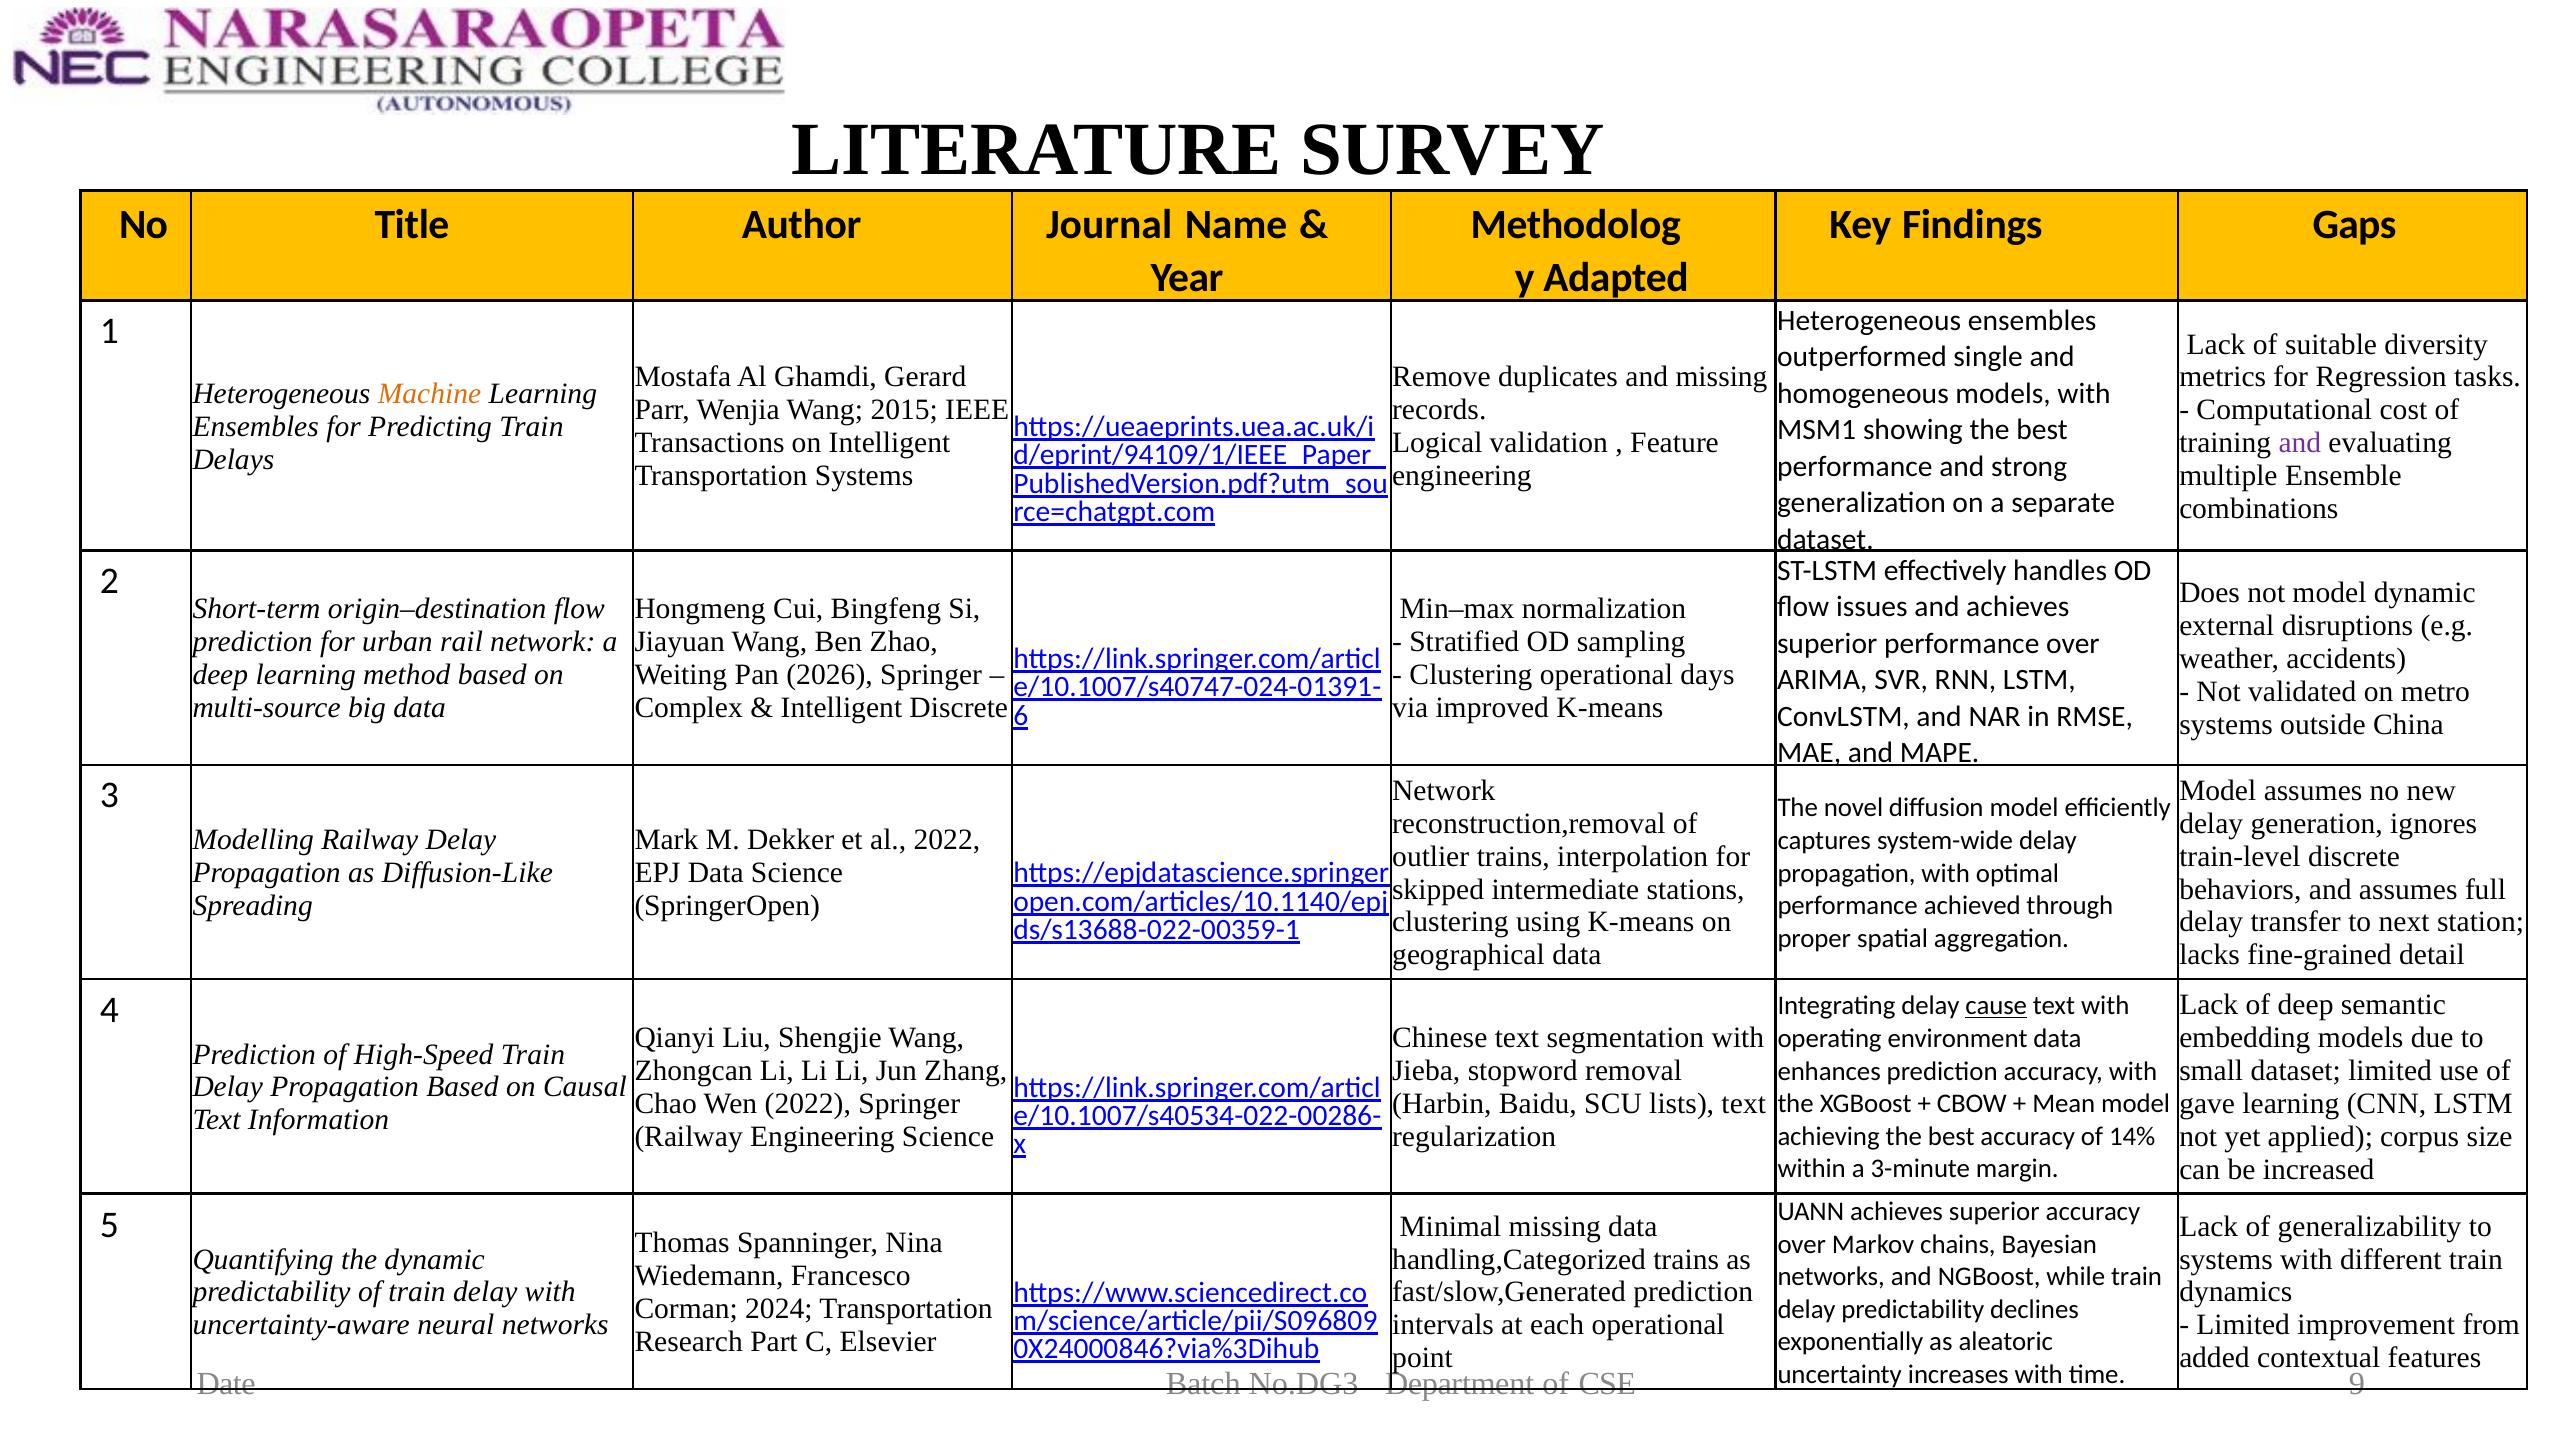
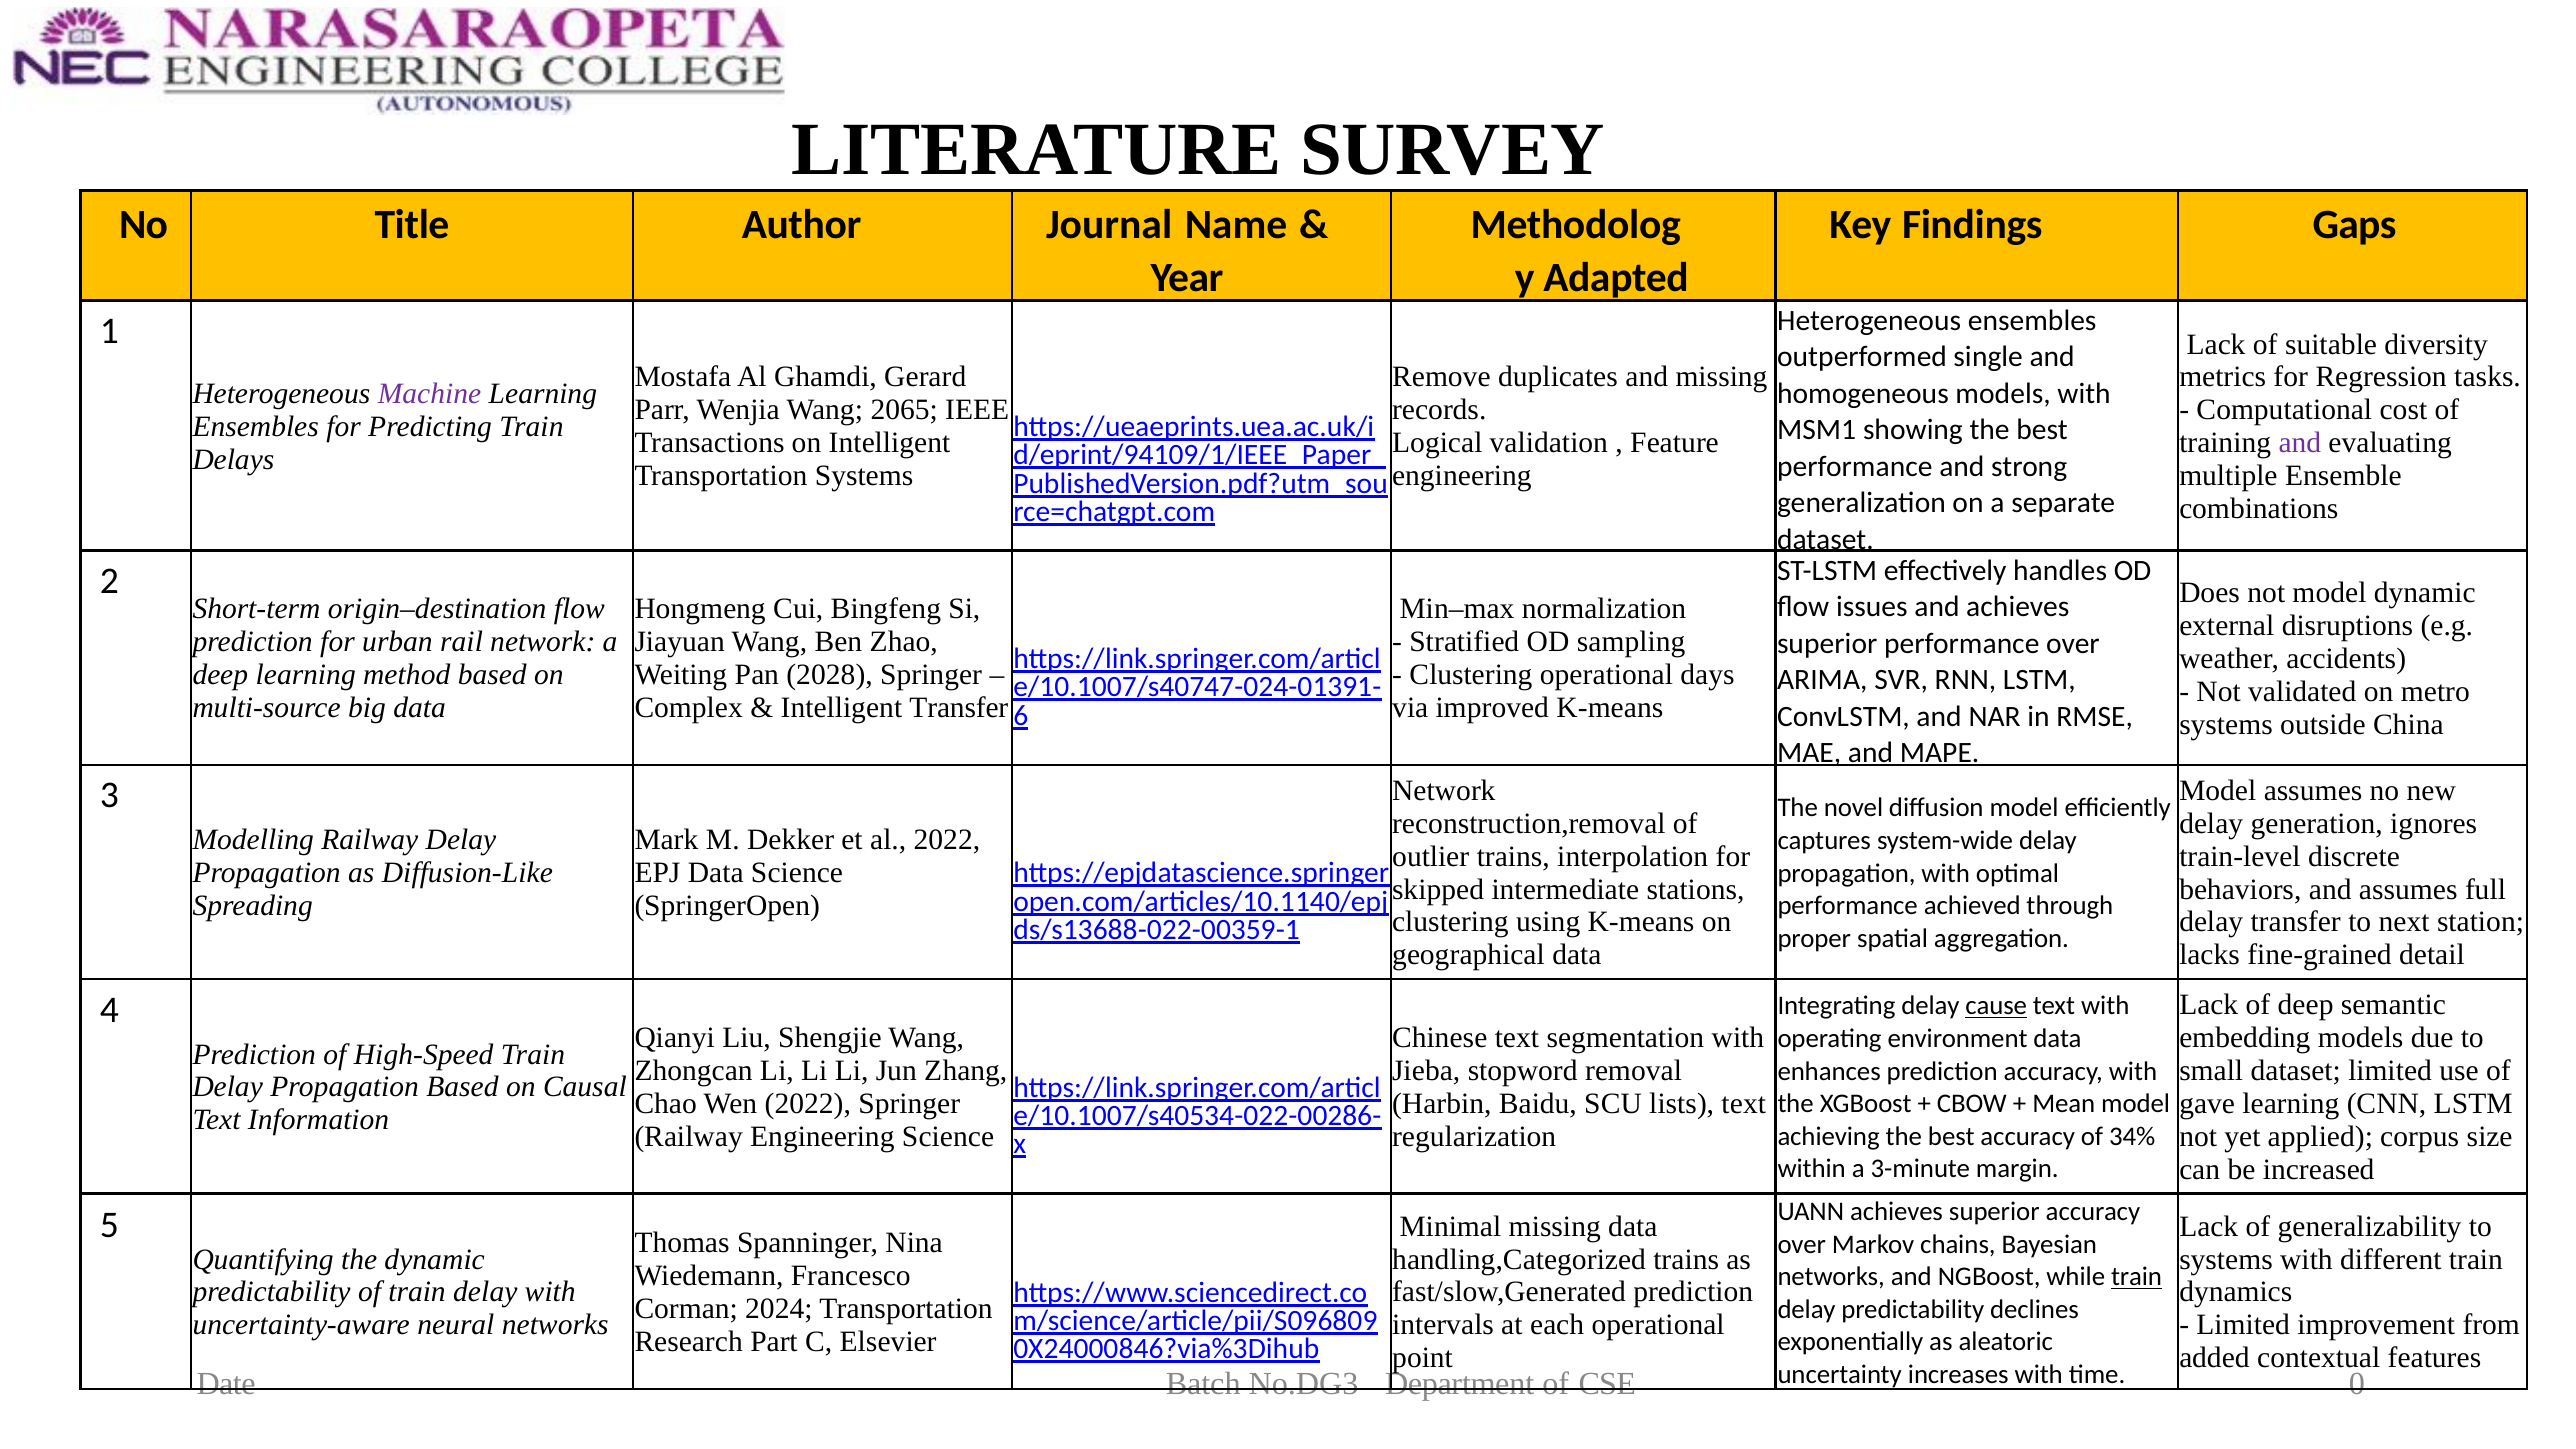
Machine colour: orange -> purple
2015: 2015 -> 2065
2026: 2026 -> 2028
Intelligent Discrete: Discrete -> Transfer
14%: 14% -> 34%
train at (2137, 1277) underline: none -> present
9: 9 -> 0
